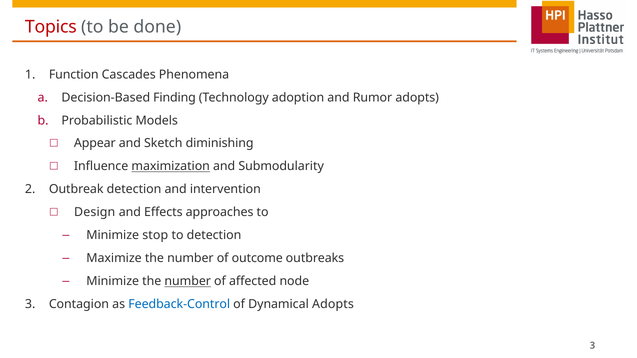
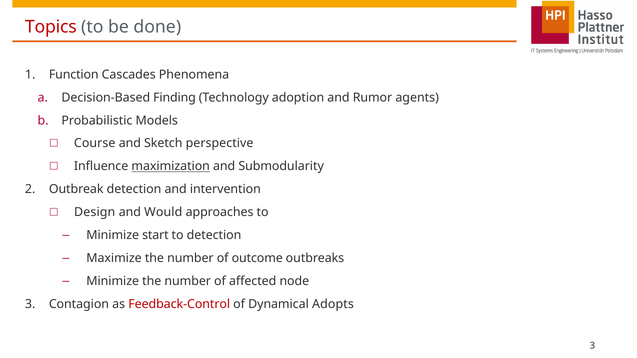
Rumor adopts: adopts -> agents
Appear: Appear -> Course
diminishing: diminishing -> perspective
Effects: Effects -> Would
stop: stop -> start
number at (188, 282) underline: present -> none
Feedback-Control colour: blue -> red
